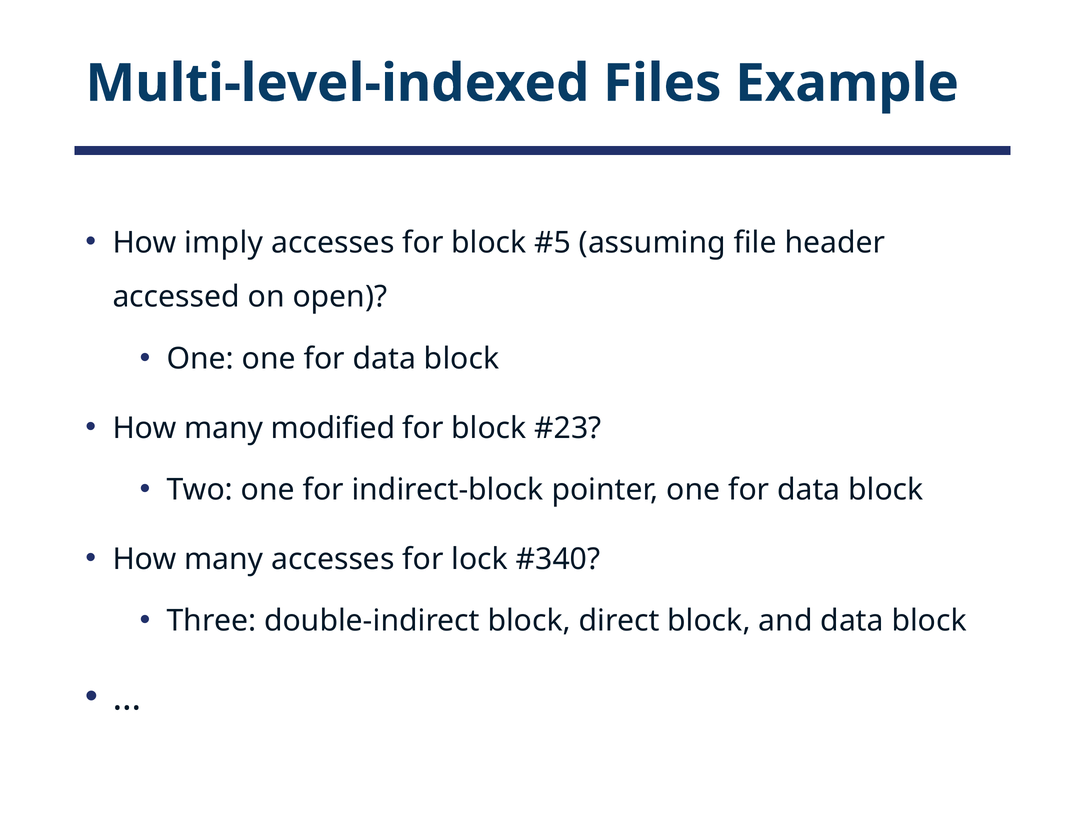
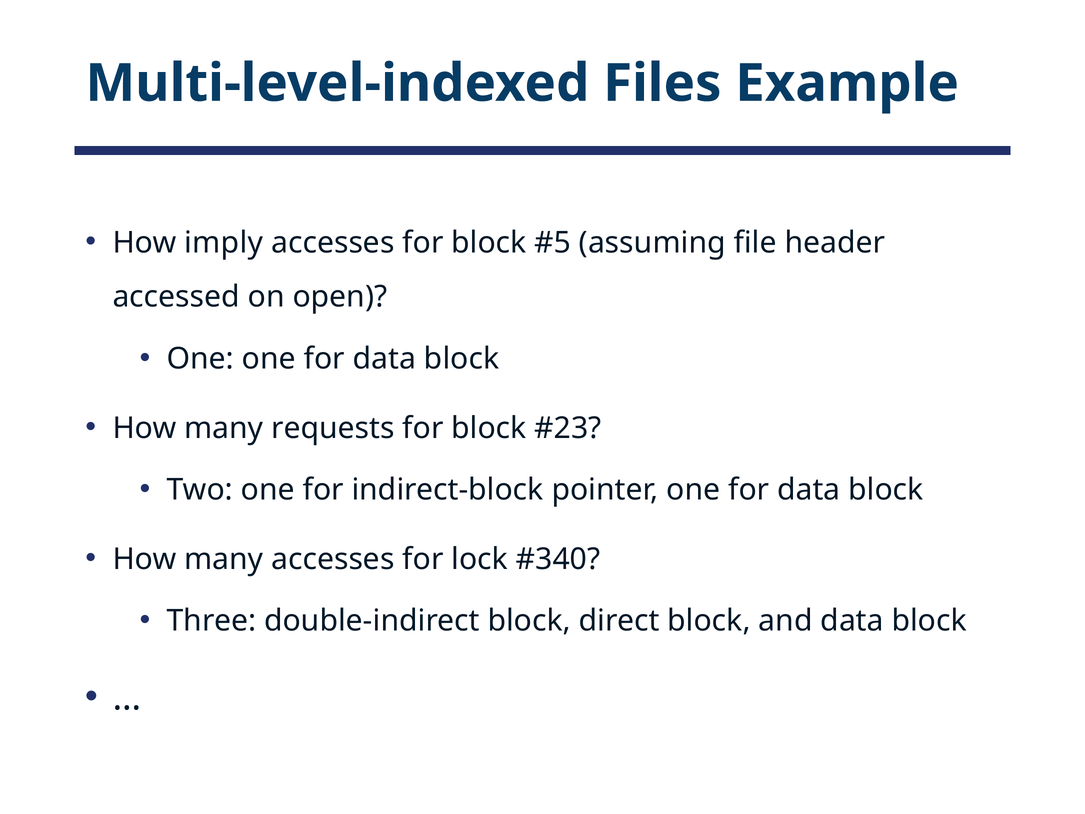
modified: modified -> requests
